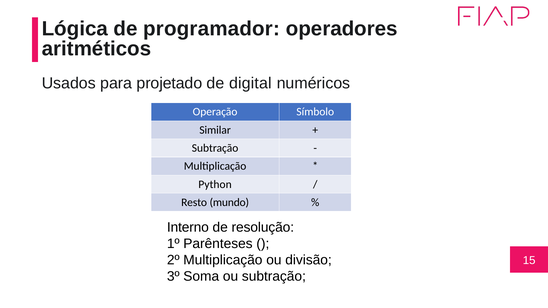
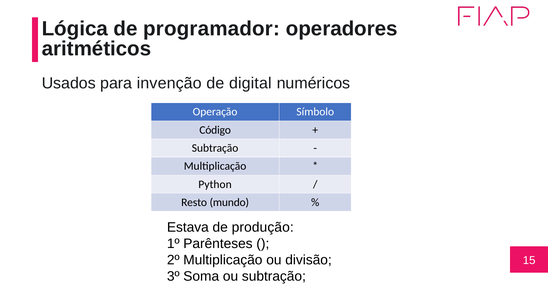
projetado: projetado -> invenção
Similar: Similar -> Código
Interno: Interno -> Estava
resolução: resolução -> produção
